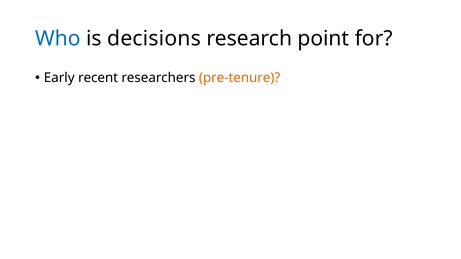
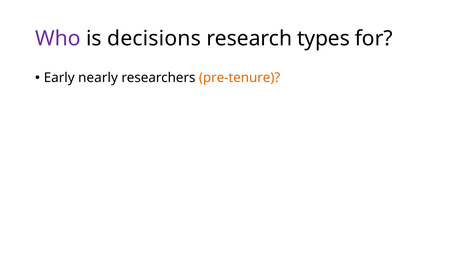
Who colour: blue -> purple
point: point -> types
recent: recent -> nearly
